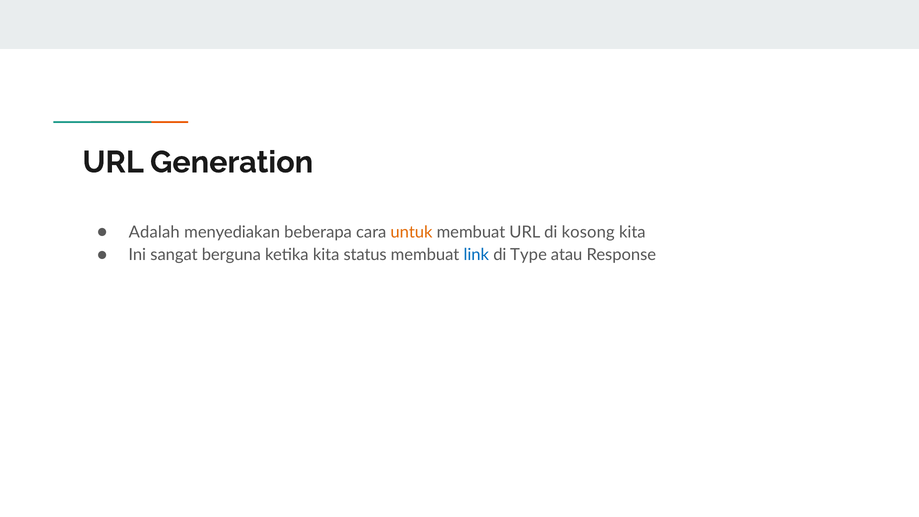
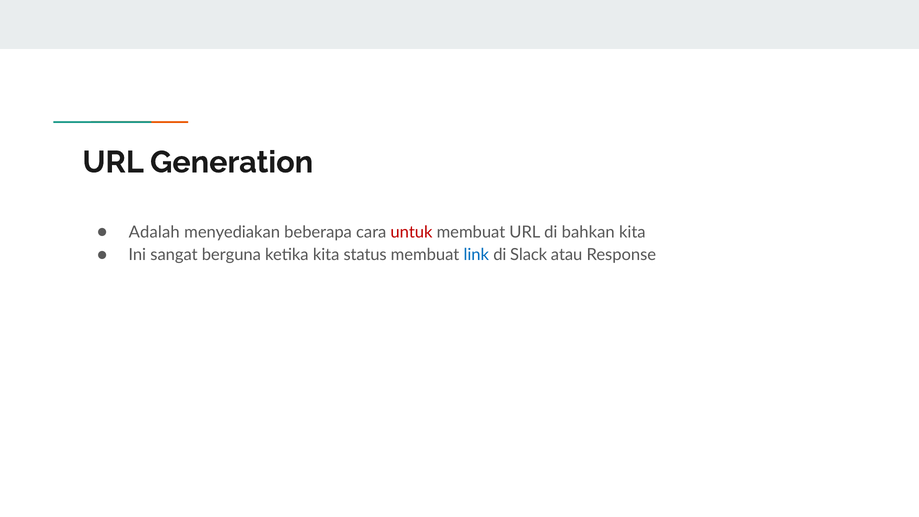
untuk colour: orange -> red
kosong: kosong -> bahkan
Type: Type -> Slack
